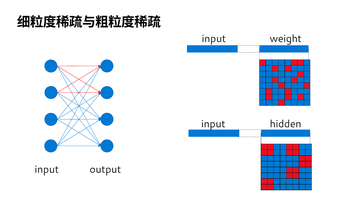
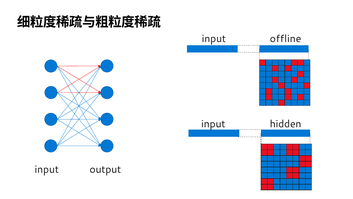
weight: weight -> offline
